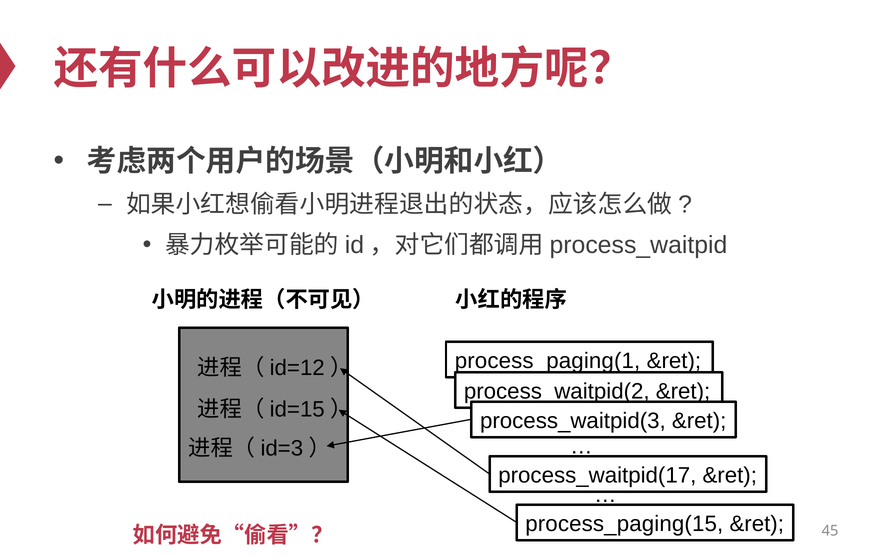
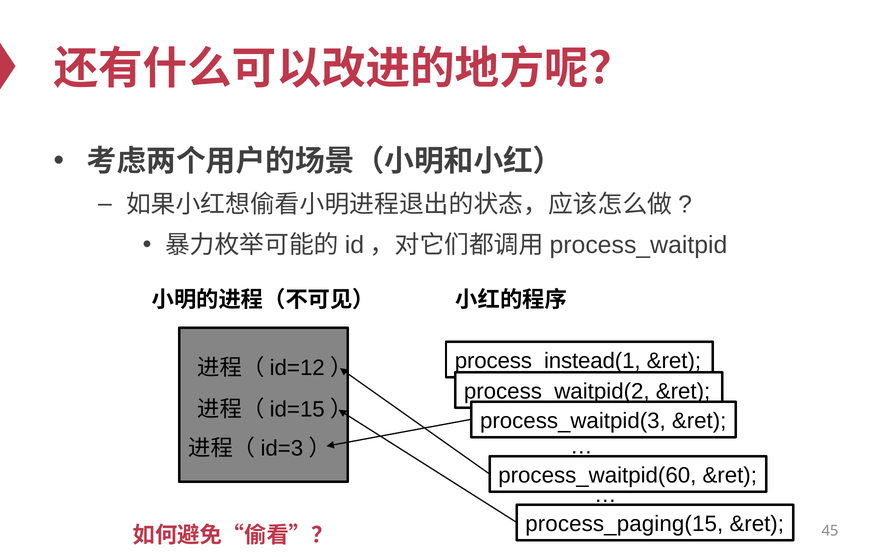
process_paging(1: process_paging(1 -> process_instead(1
process_waitpid(17: process_waitpid(17 -> process_waitpid(60
